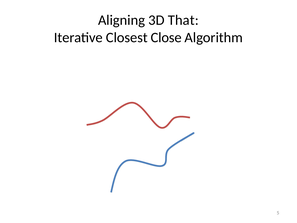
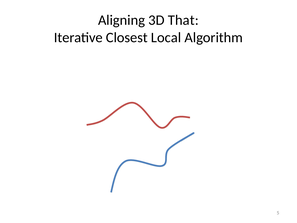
Close: Close -> Local
